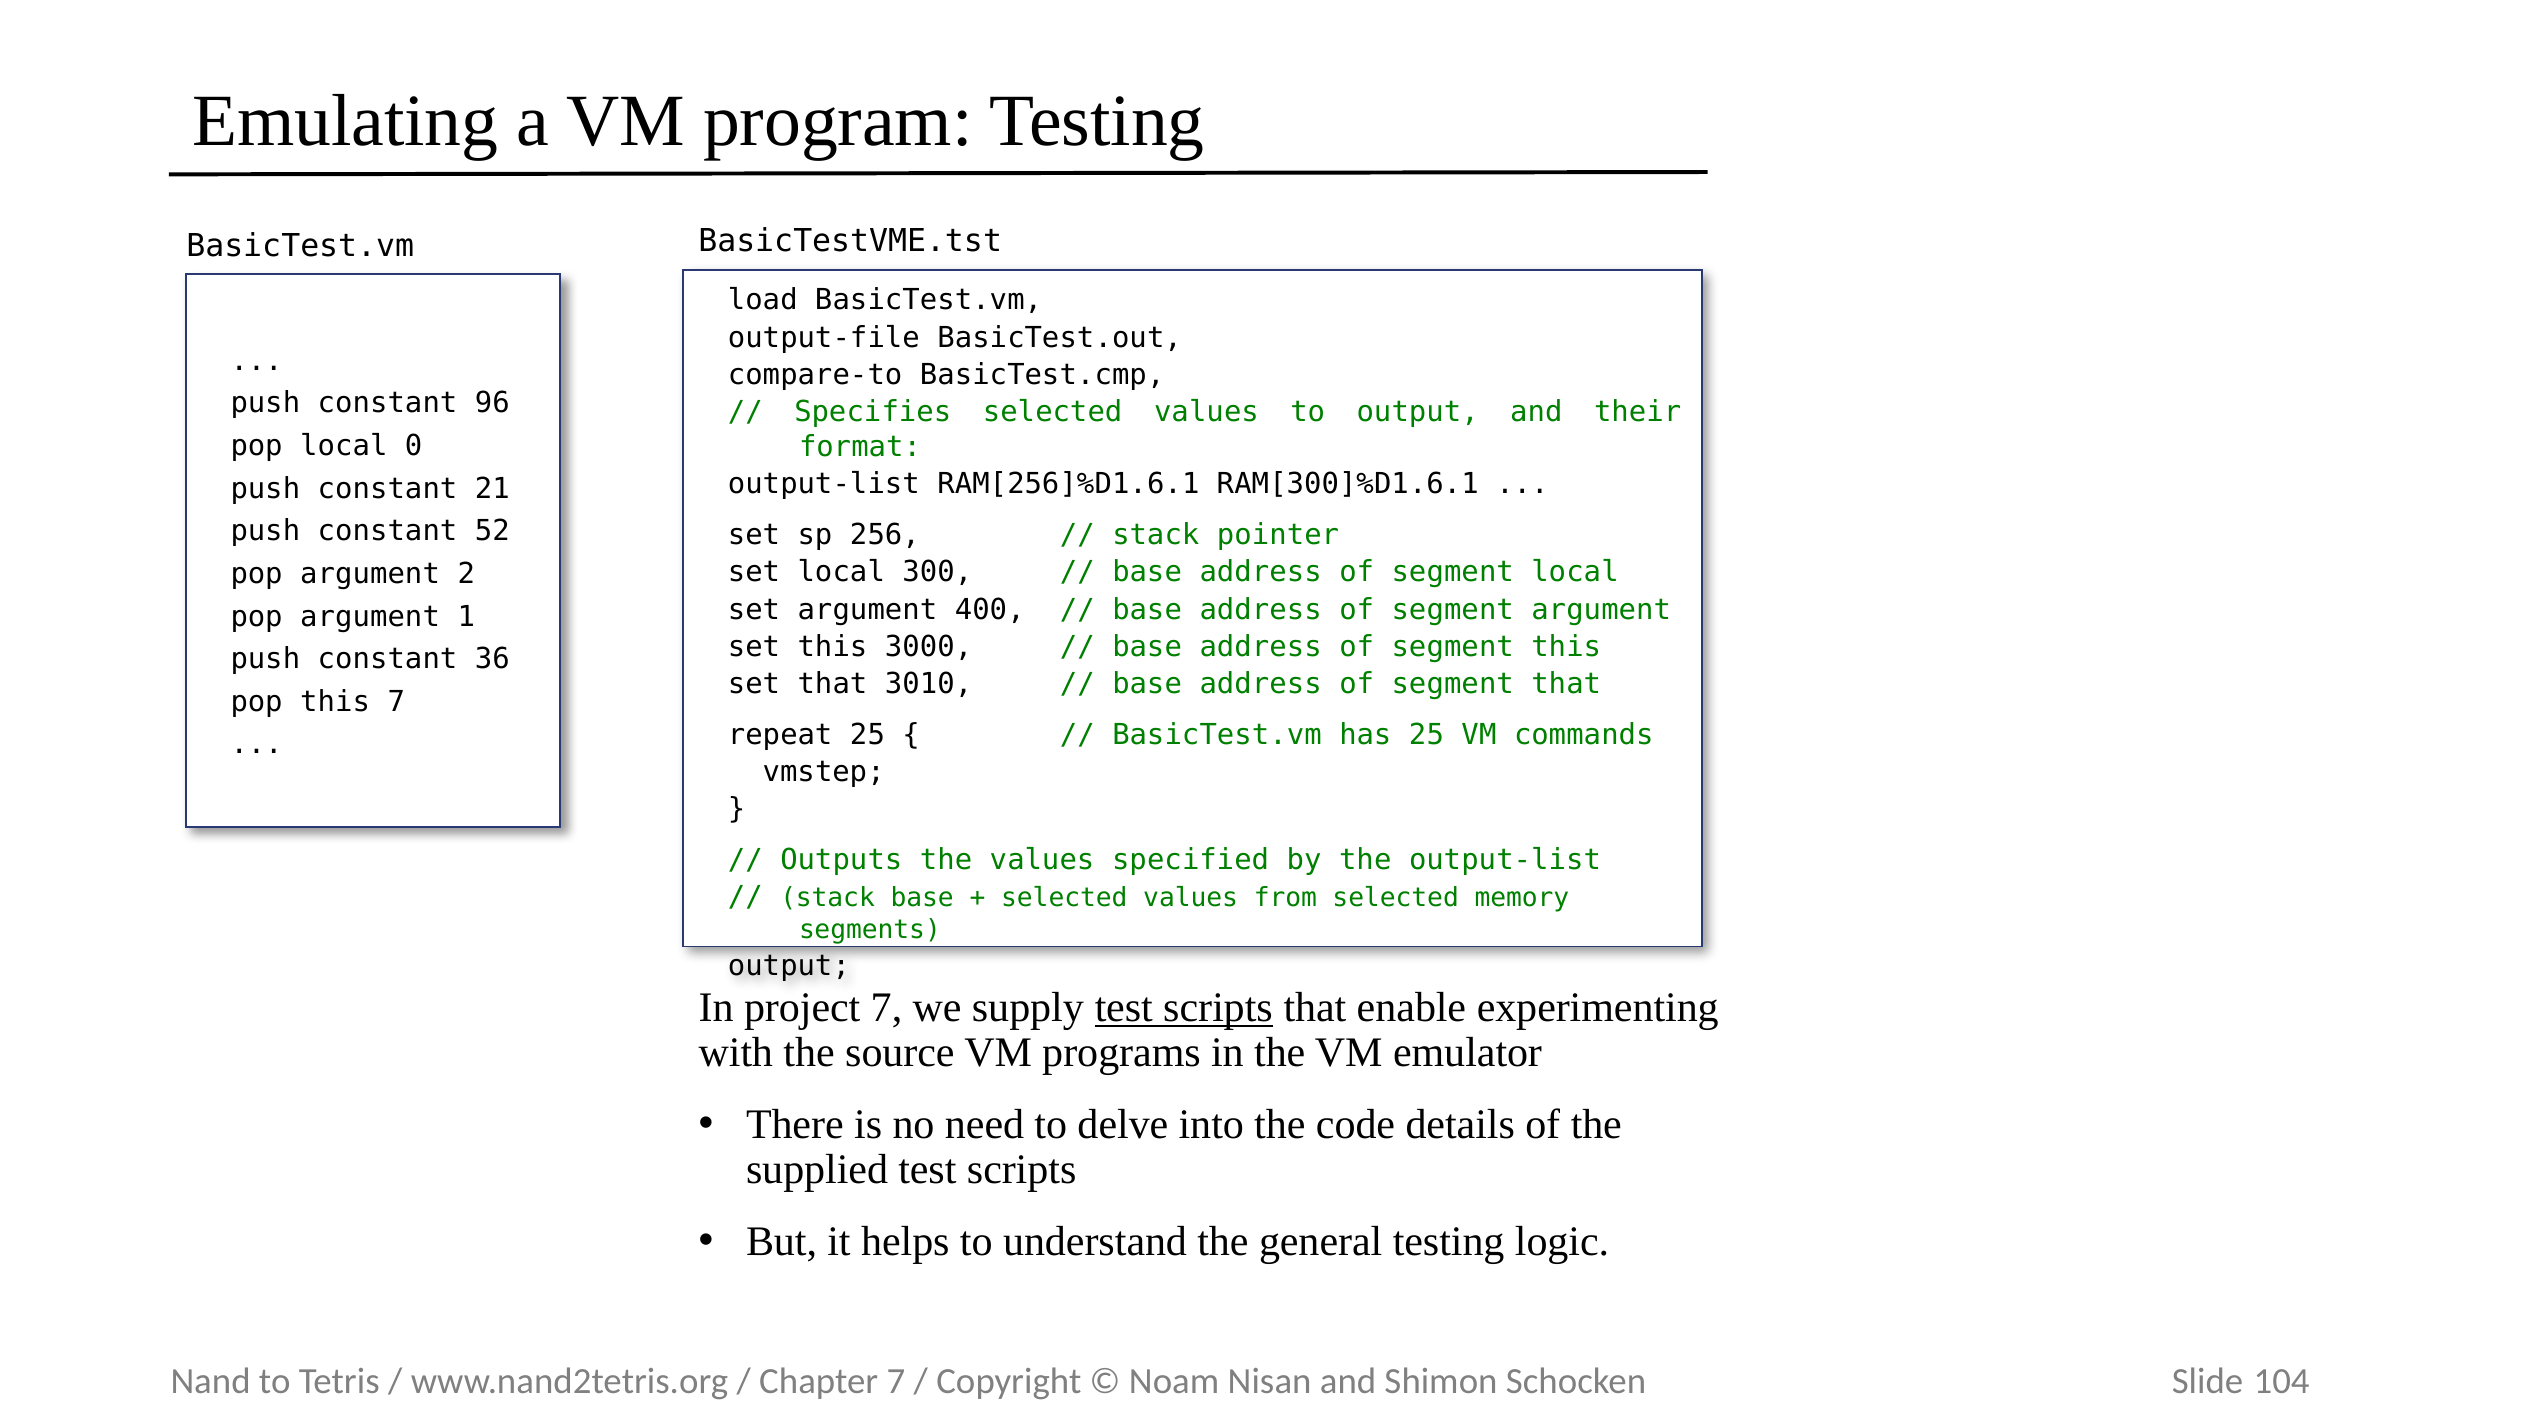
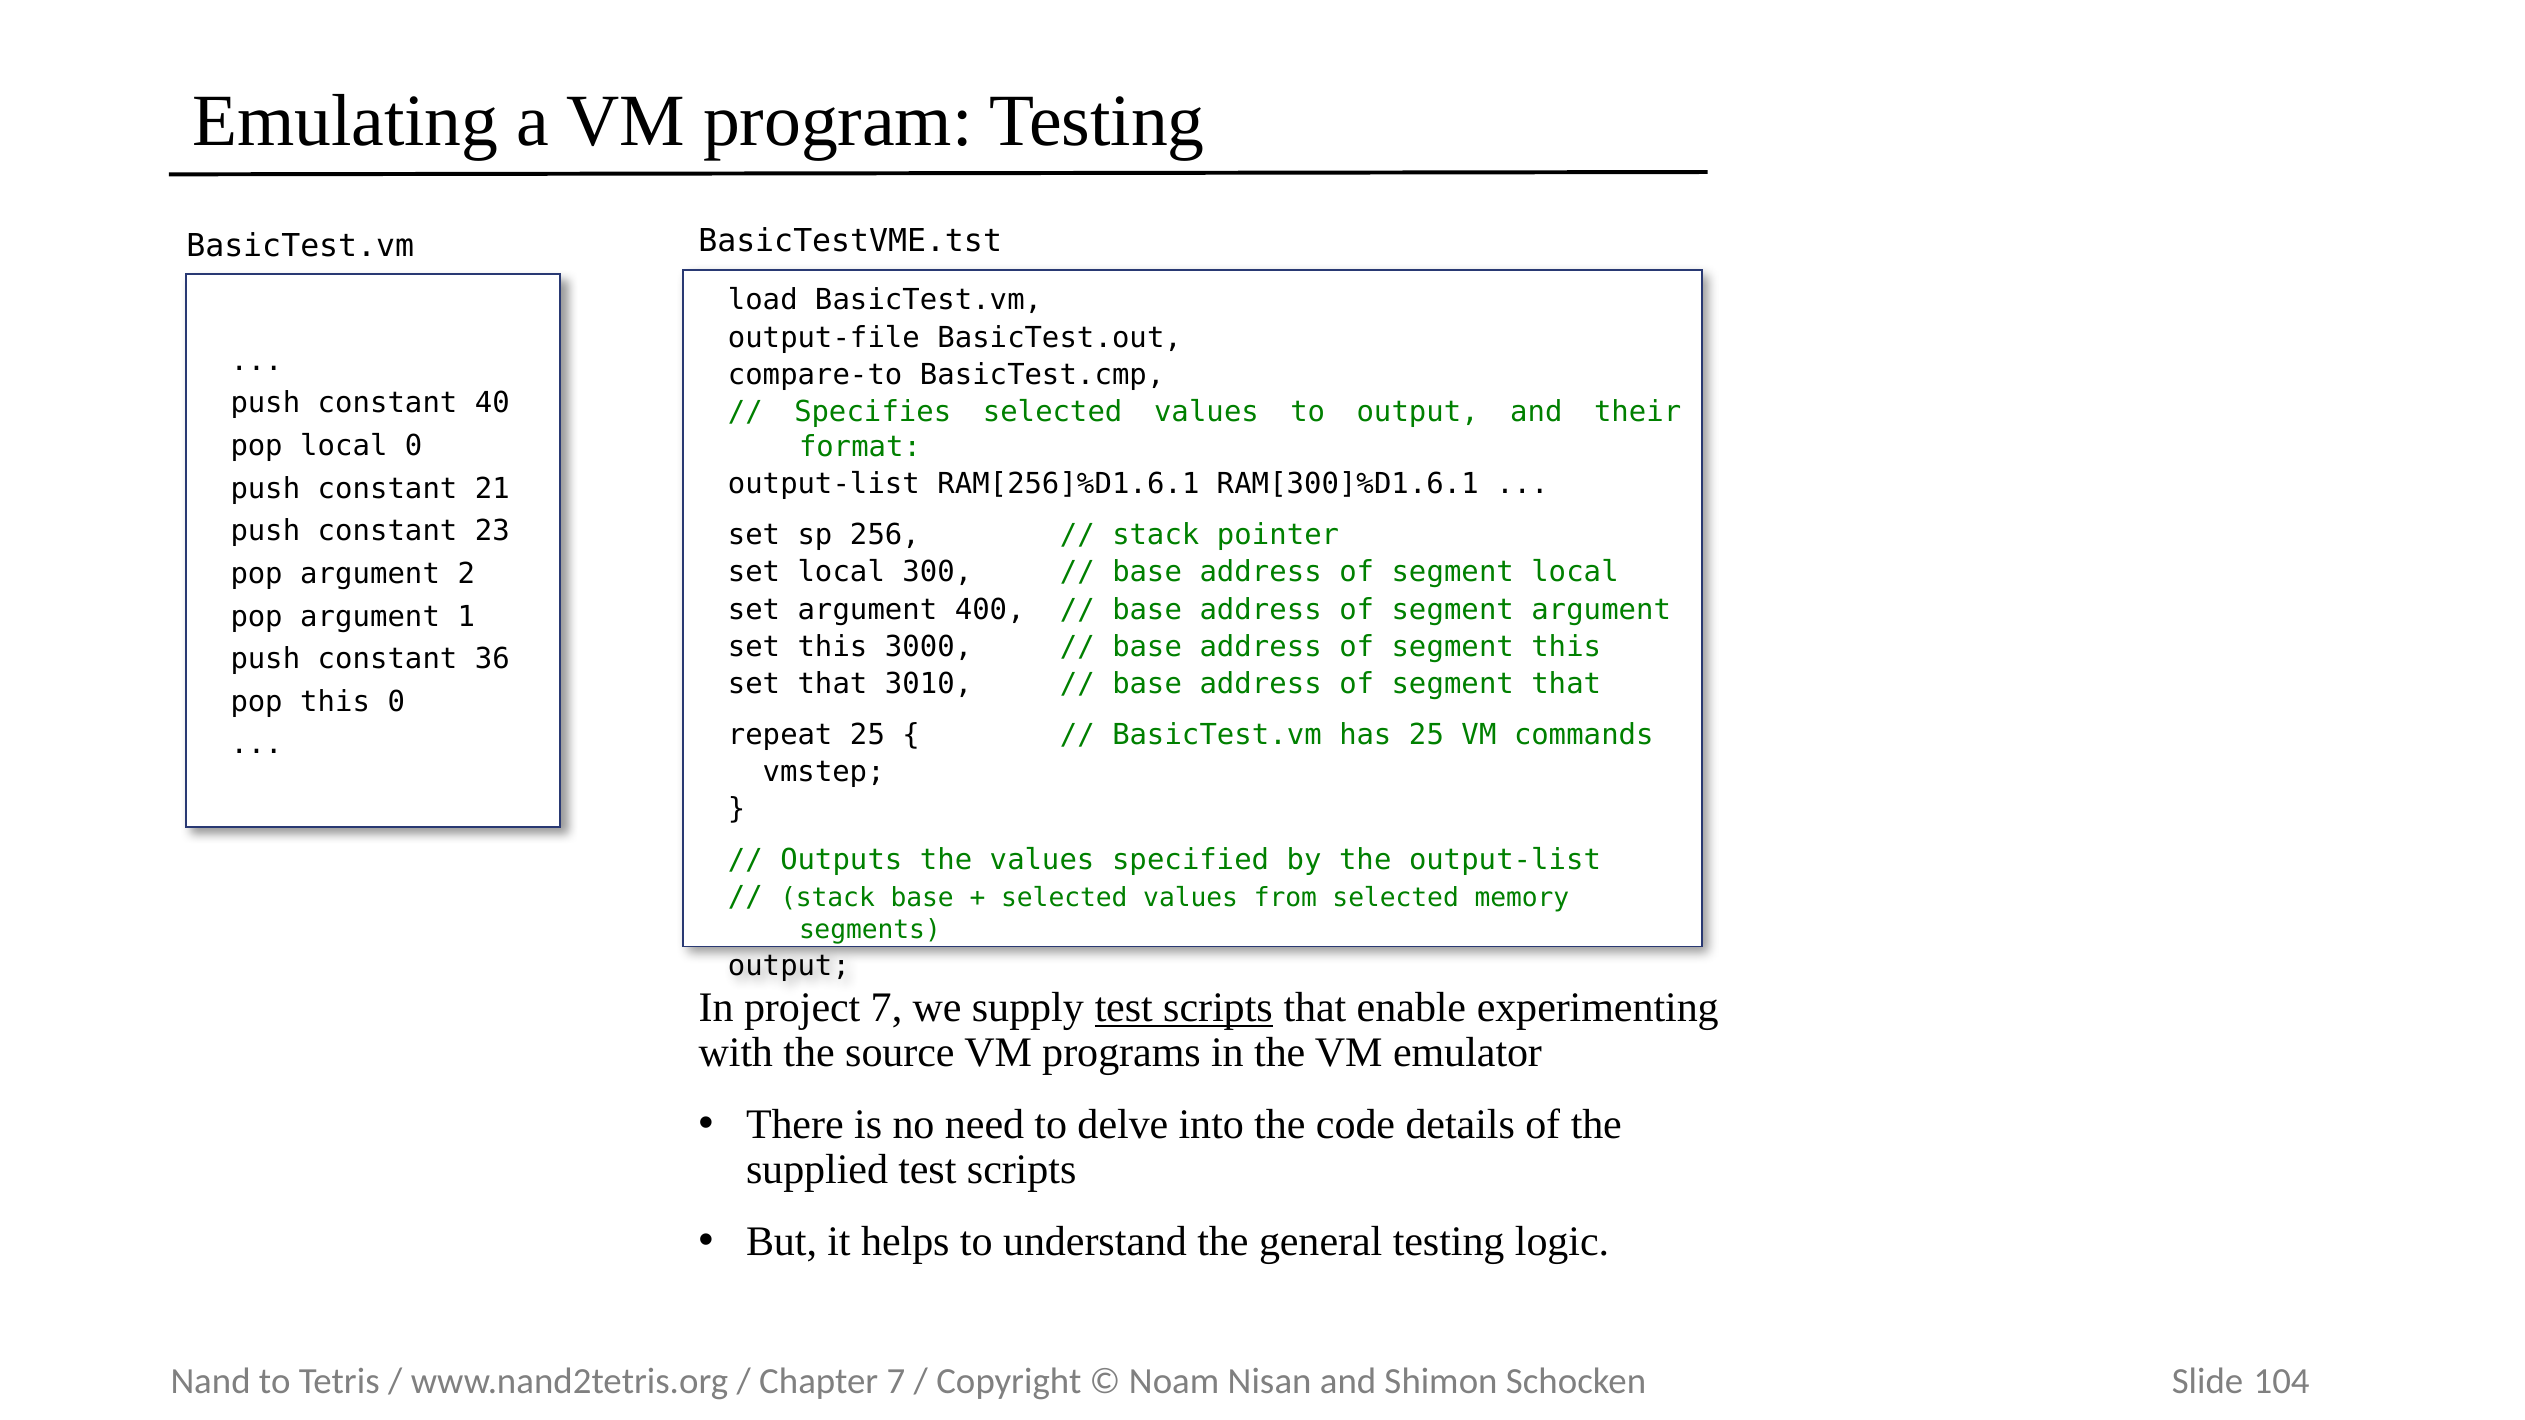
96: 96 -> 40
52: 52 -> 23
this 7: 7 -> 0
